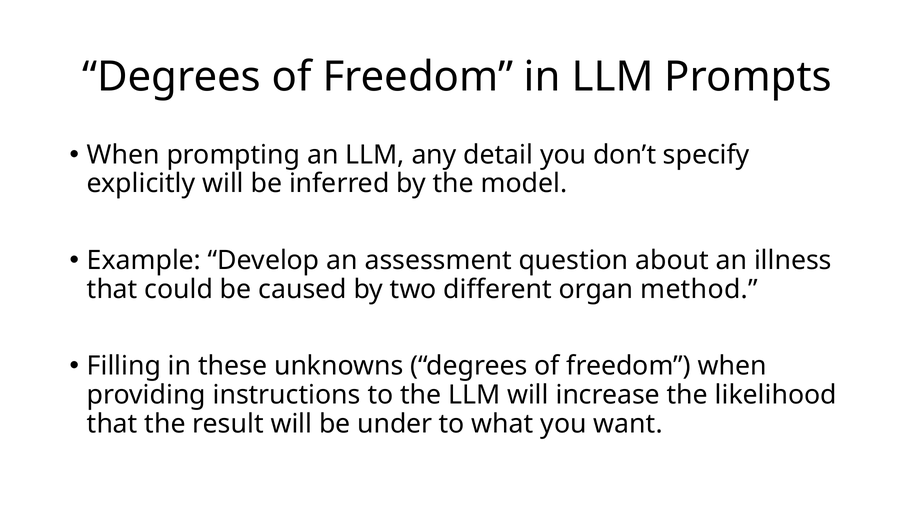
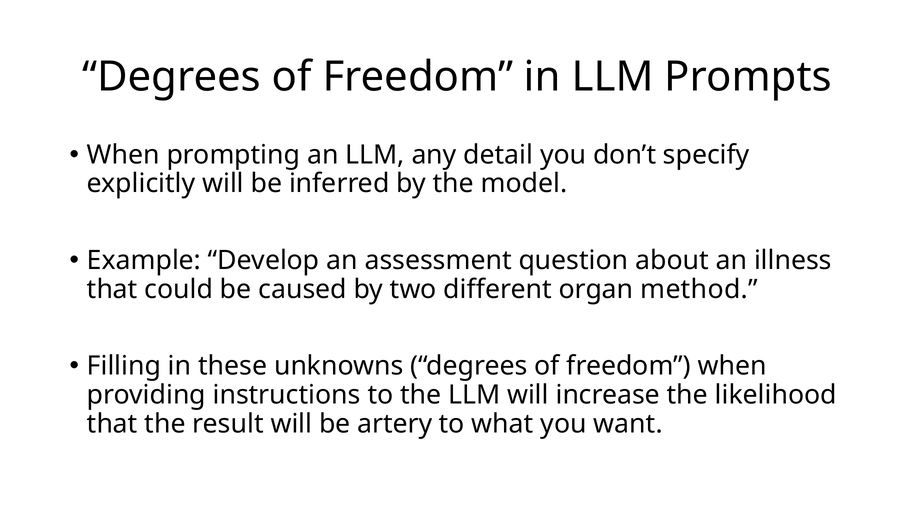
under: under -> artery
